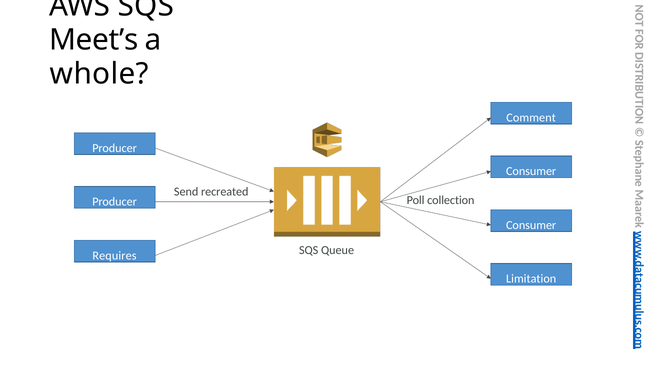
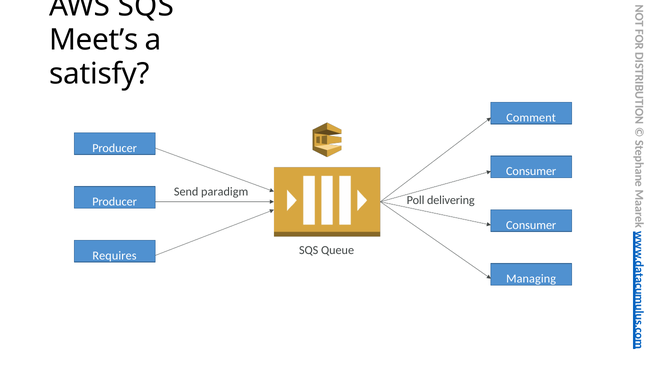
whole: whole -> satisfy
recreated: recreated -> paradigm
collection: collection -> delivering
Limitation: Limitation -> Managing
